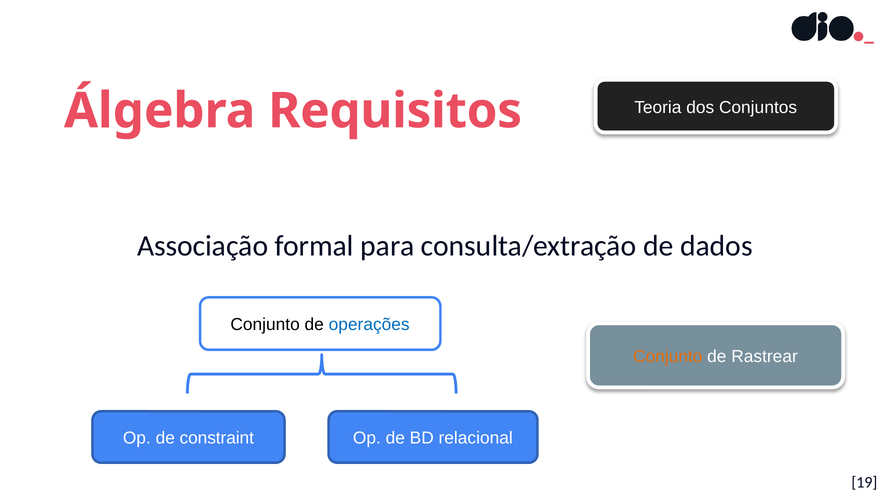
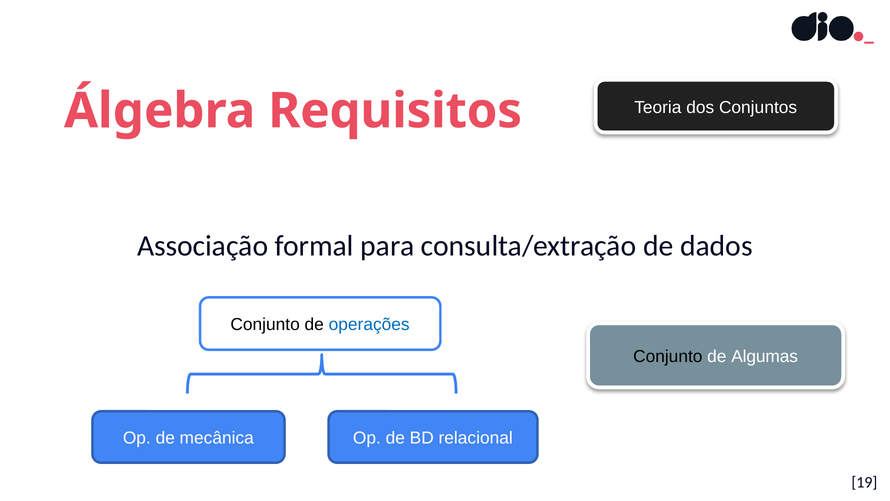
Conjunto at (668, 356) colour: orange -> black
Rastrear: Rastrear -> Algumas
constraint: constraint -> mecânica
